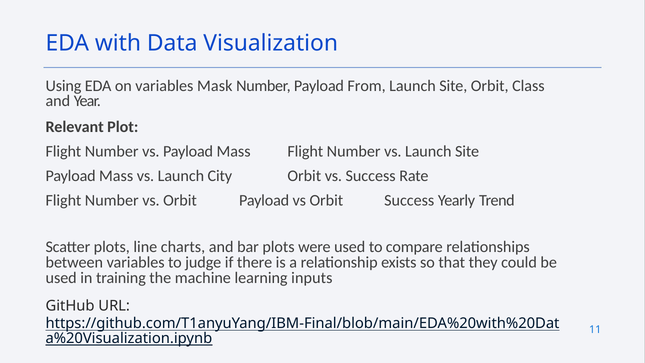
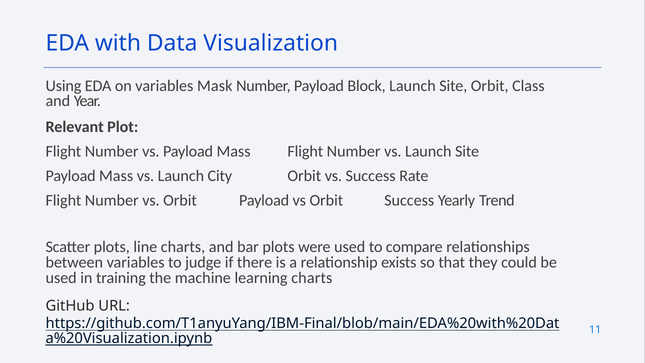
From: From -> Block
learning inputs: inputs -> charts
